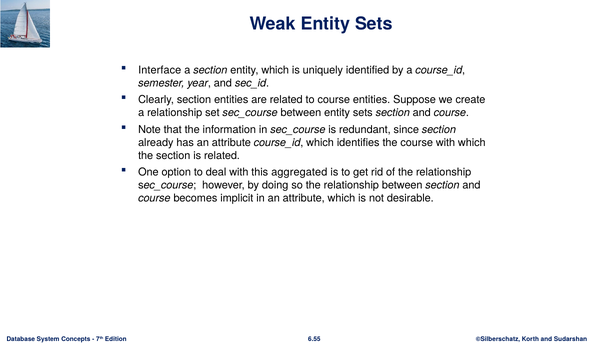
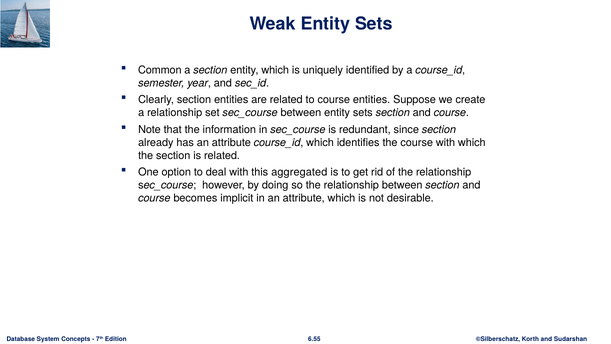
Interface: Interface -> Common
